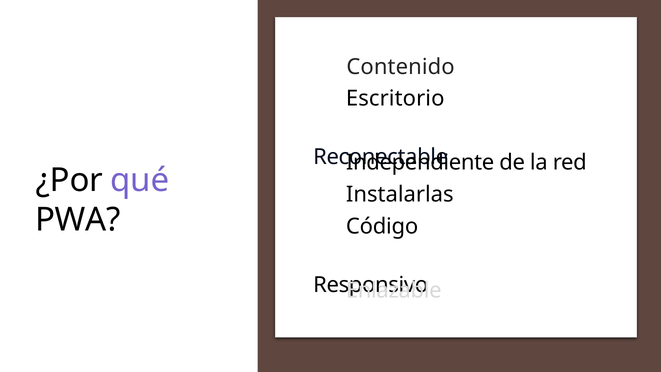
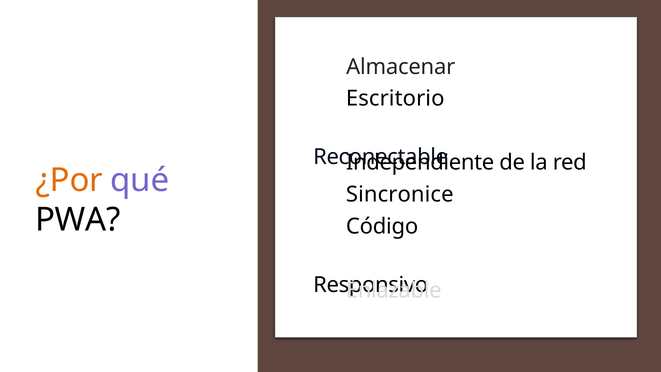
Contenido: Contenido -> Almacenar
¿Por colour: black -> orange
Instalarlas: Instalarlas -> Sincronice
